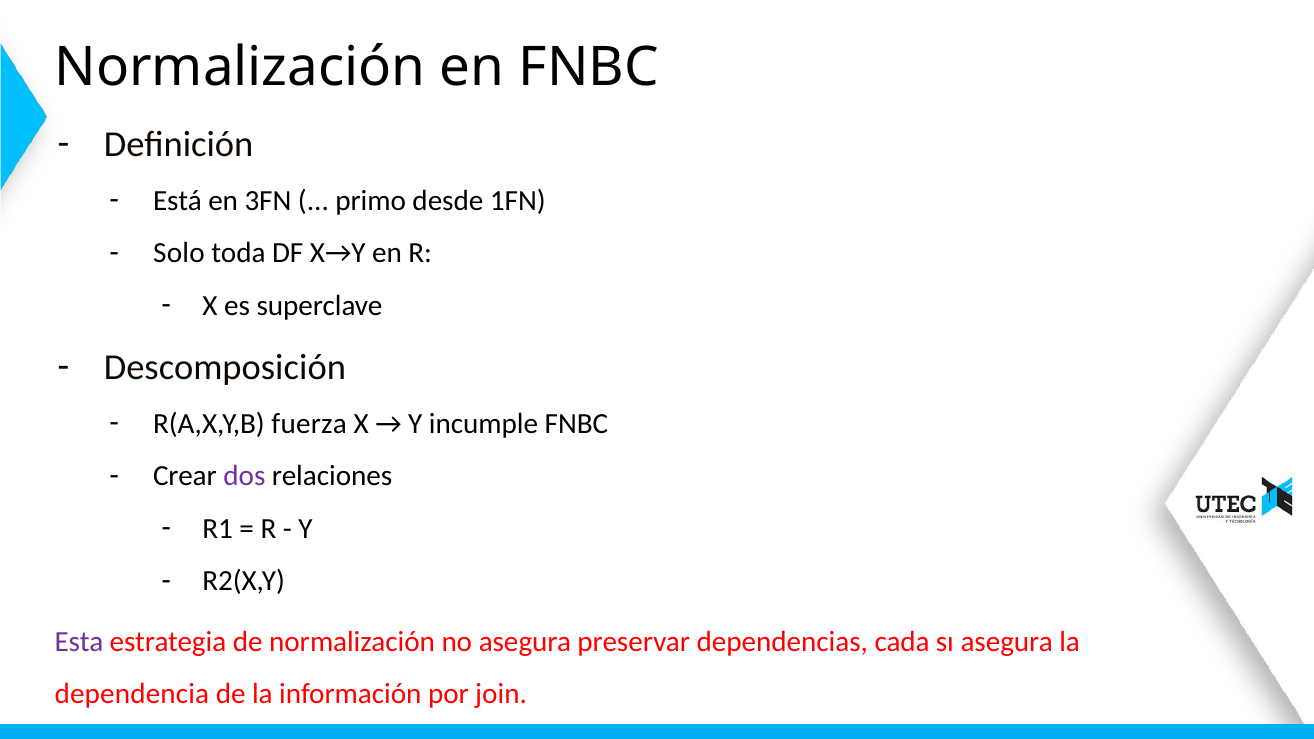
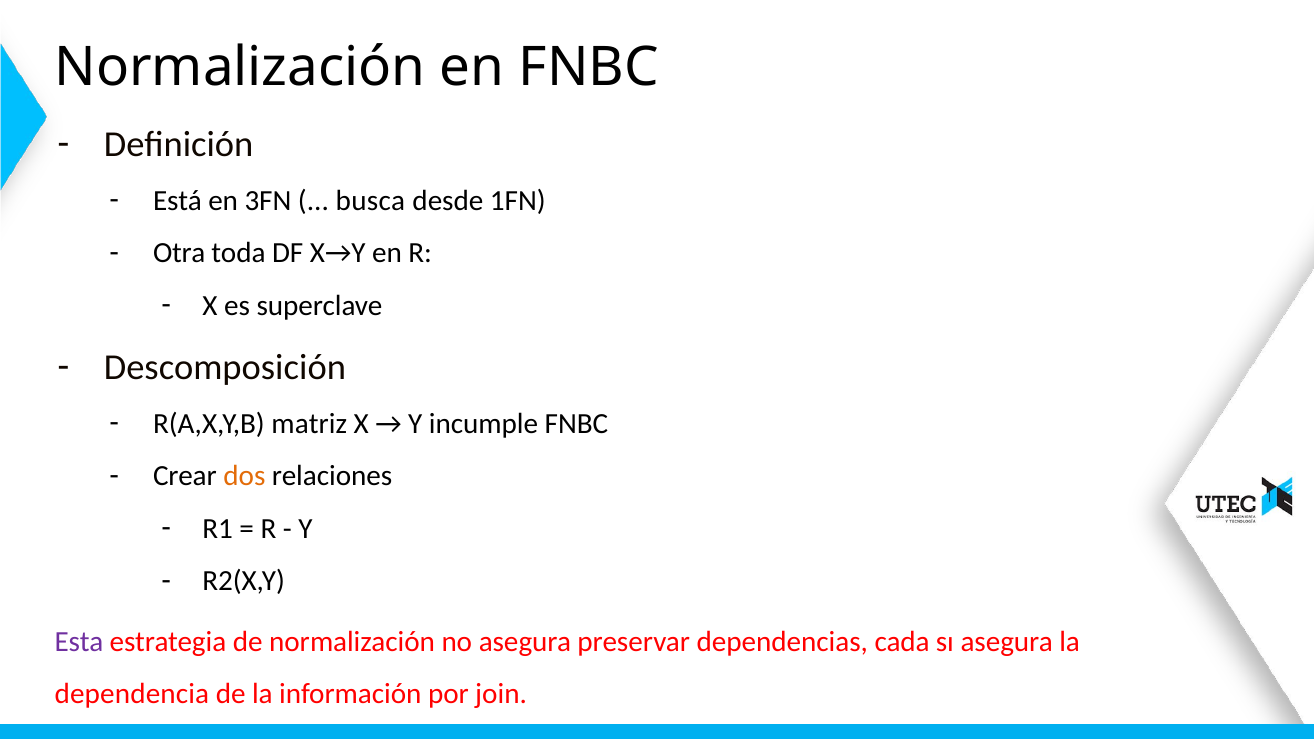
primo: primo -> busca
Solo: Solo -> Otra
fuerza: fuerza -> matriz
dos colour: purple -> orange
